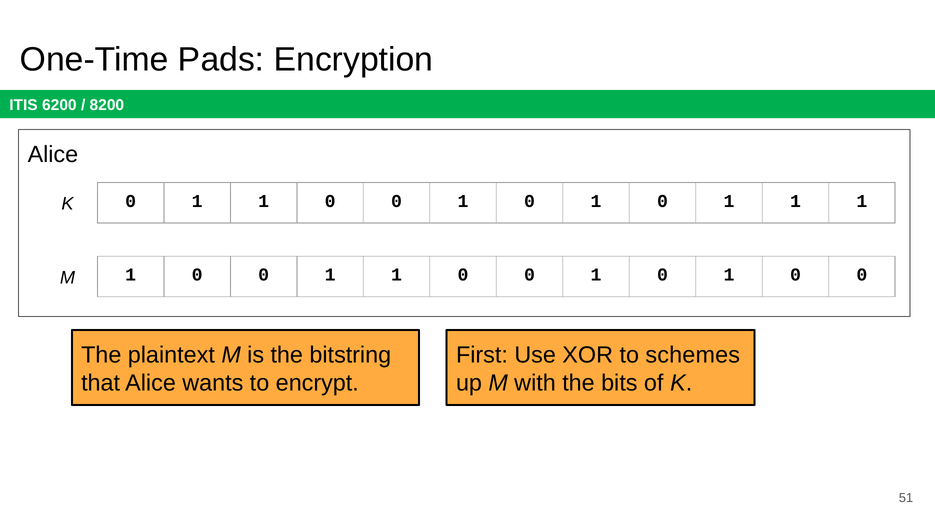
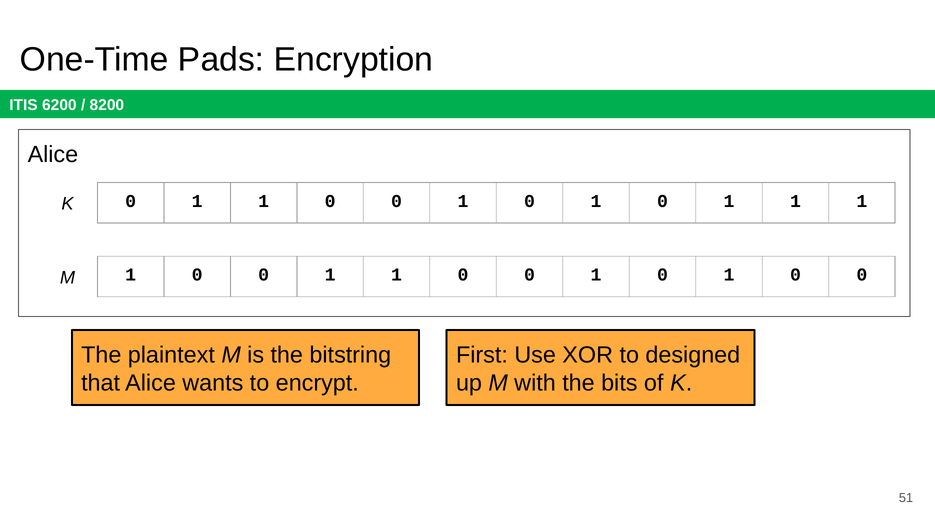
schemes: schemes -> designed
